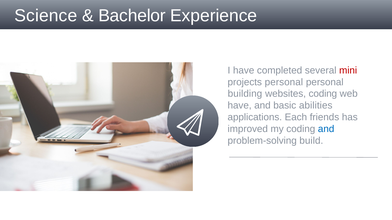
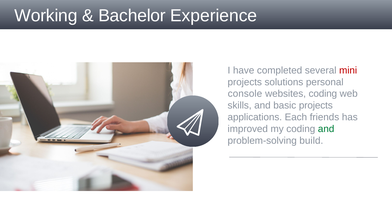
Science: Science -> Working
projects personal: personal -> solutions
building: building -> console
have at (240, 106): have -> skills
basic abilities: abilities -> projects
and at (326, 129) colour: blue -> green
